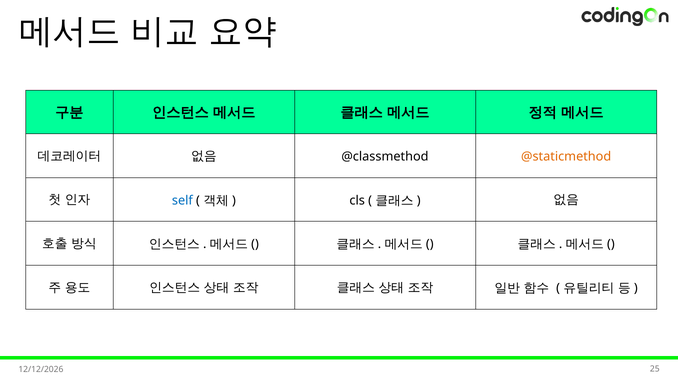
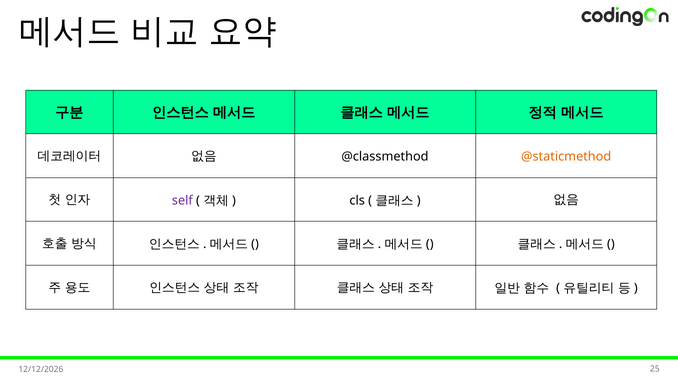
self colour: blue -> purple
